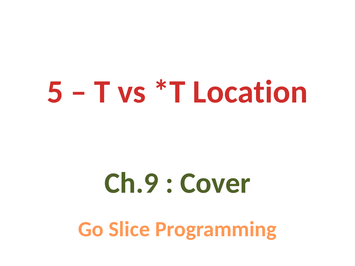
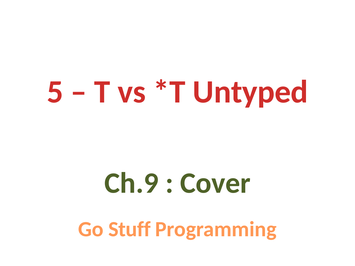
Location: Location -> Untyped
Slice: Slice -> Stuff
